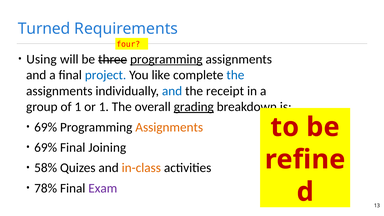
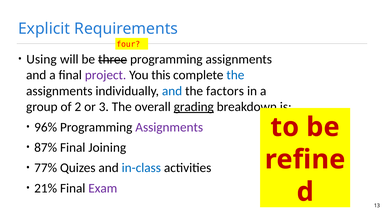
Turned: Turned -> Explicit
programming at (166, 59) underline: present -> none
project colour: blue -> purple
like: like -> this
receipt: receipt -> factors
of 1: 1 -> 2
or 1: 1 -> 3
69% at (46, 127): 69% -> 96%
Assignments at (169, 127) colour: orange -> purple
69% at (46, 148): 69% -> 87%
58%: 58% -> 77%
in-class colour: orange -> blue
78%: 78% -> 21%
